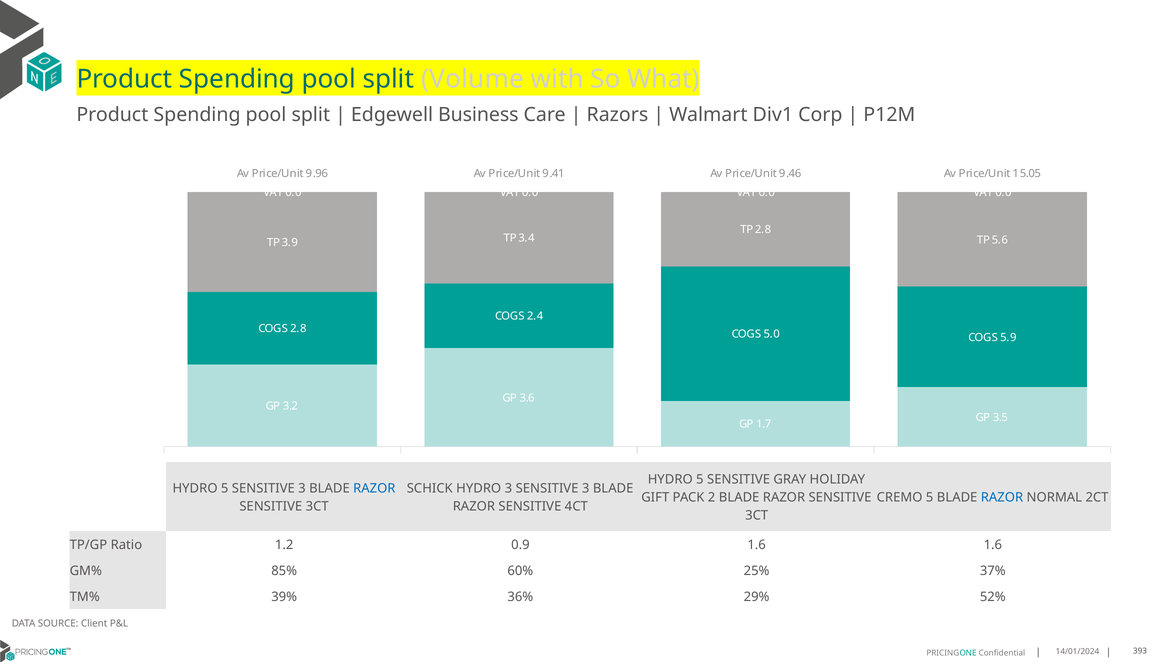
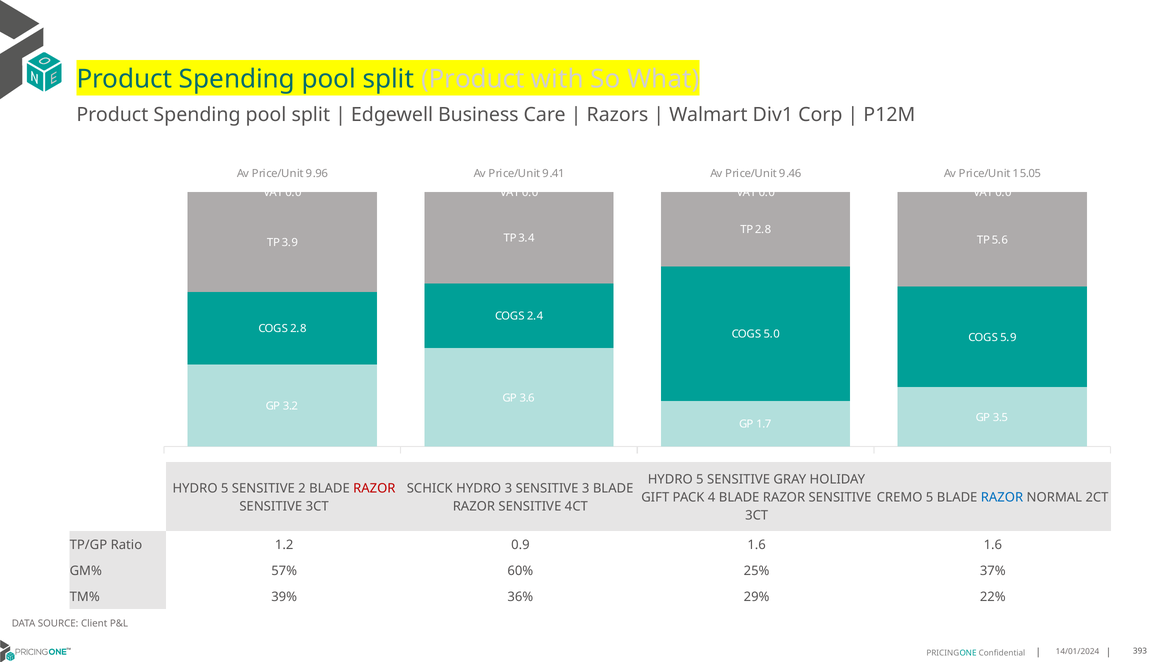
split Volume: Volume -> Product
5 SENSITIVE 3: 3 -> 2
RAZOR at (374, 488) colour: blue -> red
2: 2 -> 4
85%: 85% -> 57%
52%: 52% -> 22%
